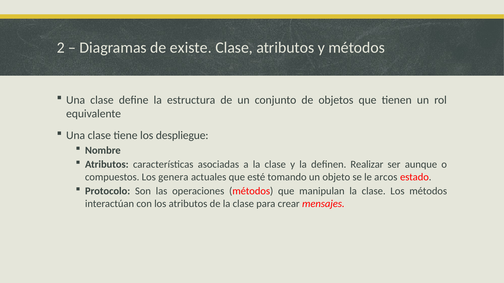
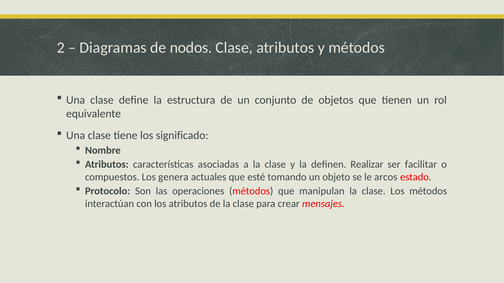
existe: existe -> nodos
despliegue: despliegue -> significado
aunque: aunque -> facilitar
